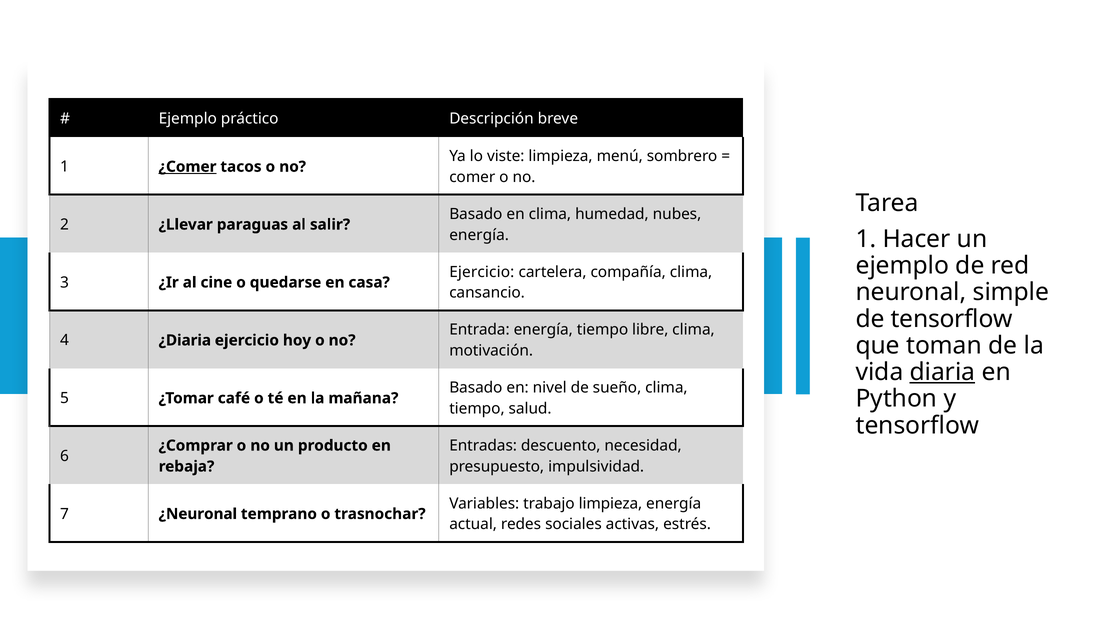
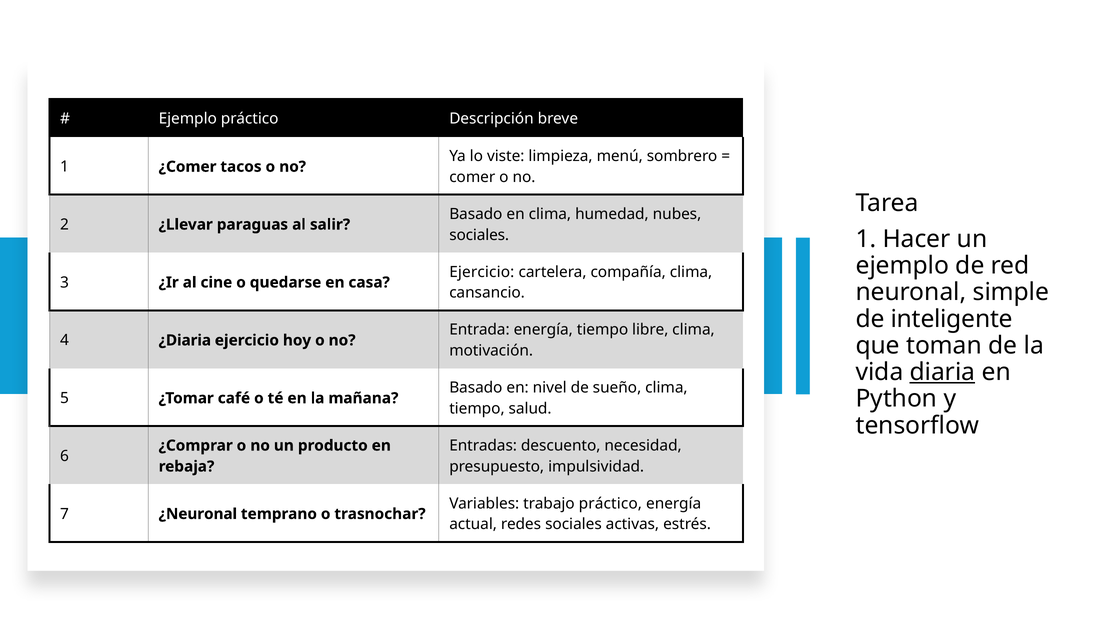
¿Comer underline: present -> none
energía at (479, 235): energía -> sociales
de tensorflow: tensorflow -> inteligente
trabajo limpieza: limpieza -> práctico
